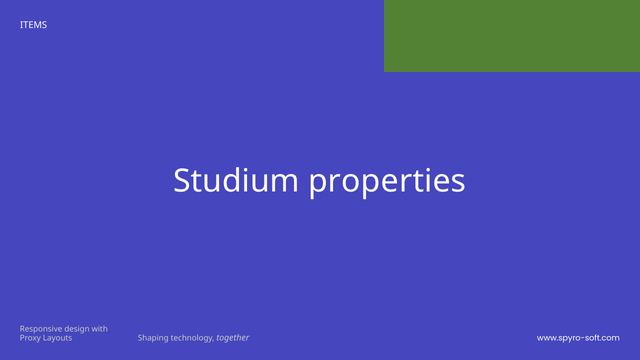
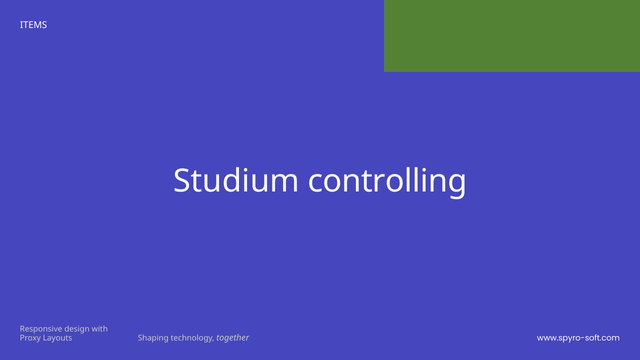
properties: properties -> controlling
